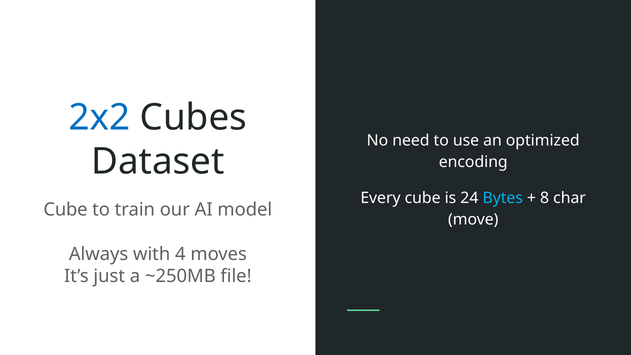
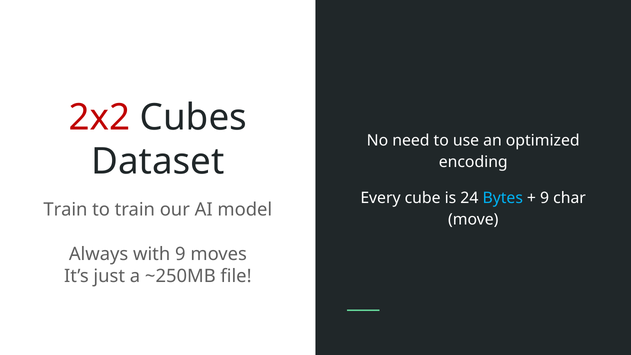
2x2 colour: blue -> red
8 at (545, 198): 8 -> 9
Cube at (66, 210): Cube -> Train
with 4: 4 -> 9
